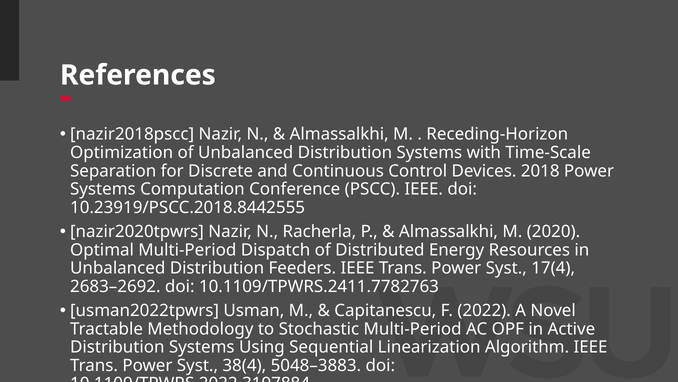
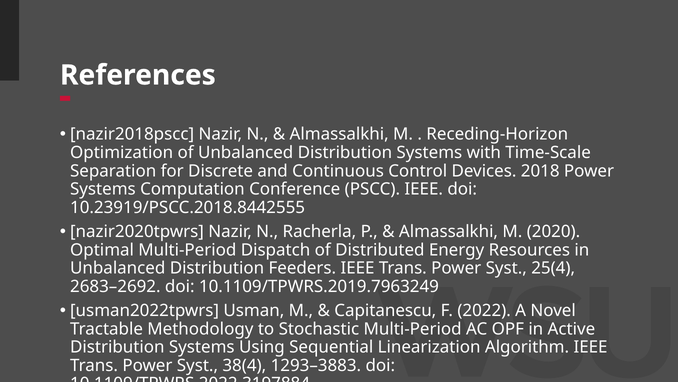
17(4: 17(4 -> 25(4
10.1109/TPWRS.2411.7782763: 10.1109/TPWRS.2411.7782763 -> 10.1109/TPWRS.2019.7963249
5048–3883: 5048–3883 -> 1293–3883
